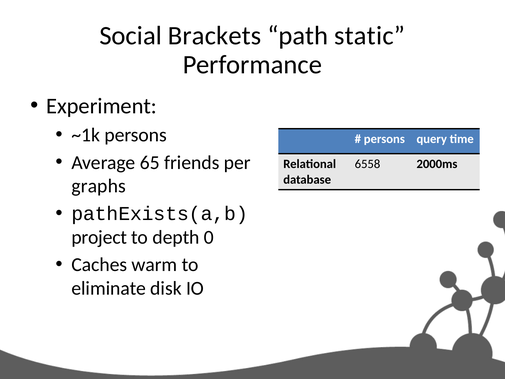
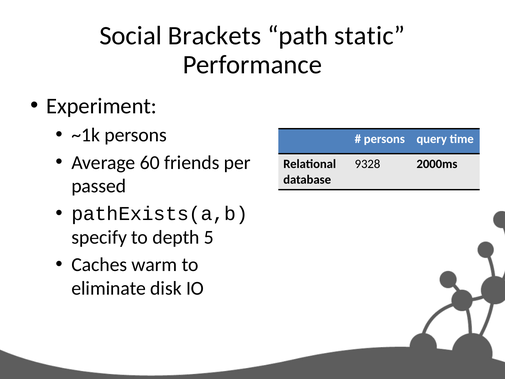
65: 65 -> 60
6558: 6558 -> 9328
graphs: graphs -> passed
project: project -> specify
0: 0 -> 5
